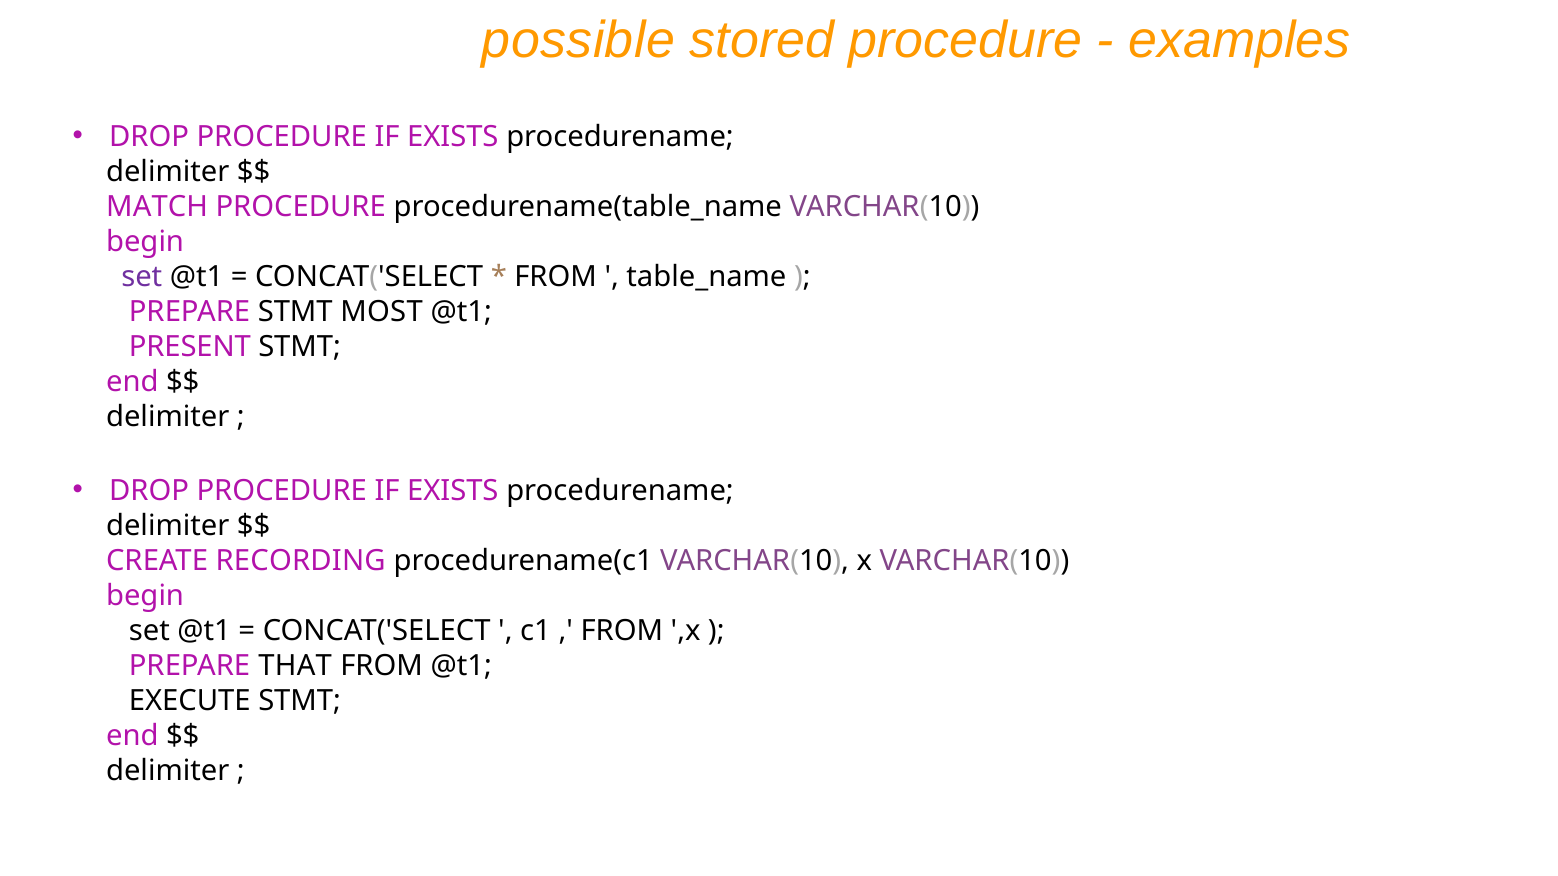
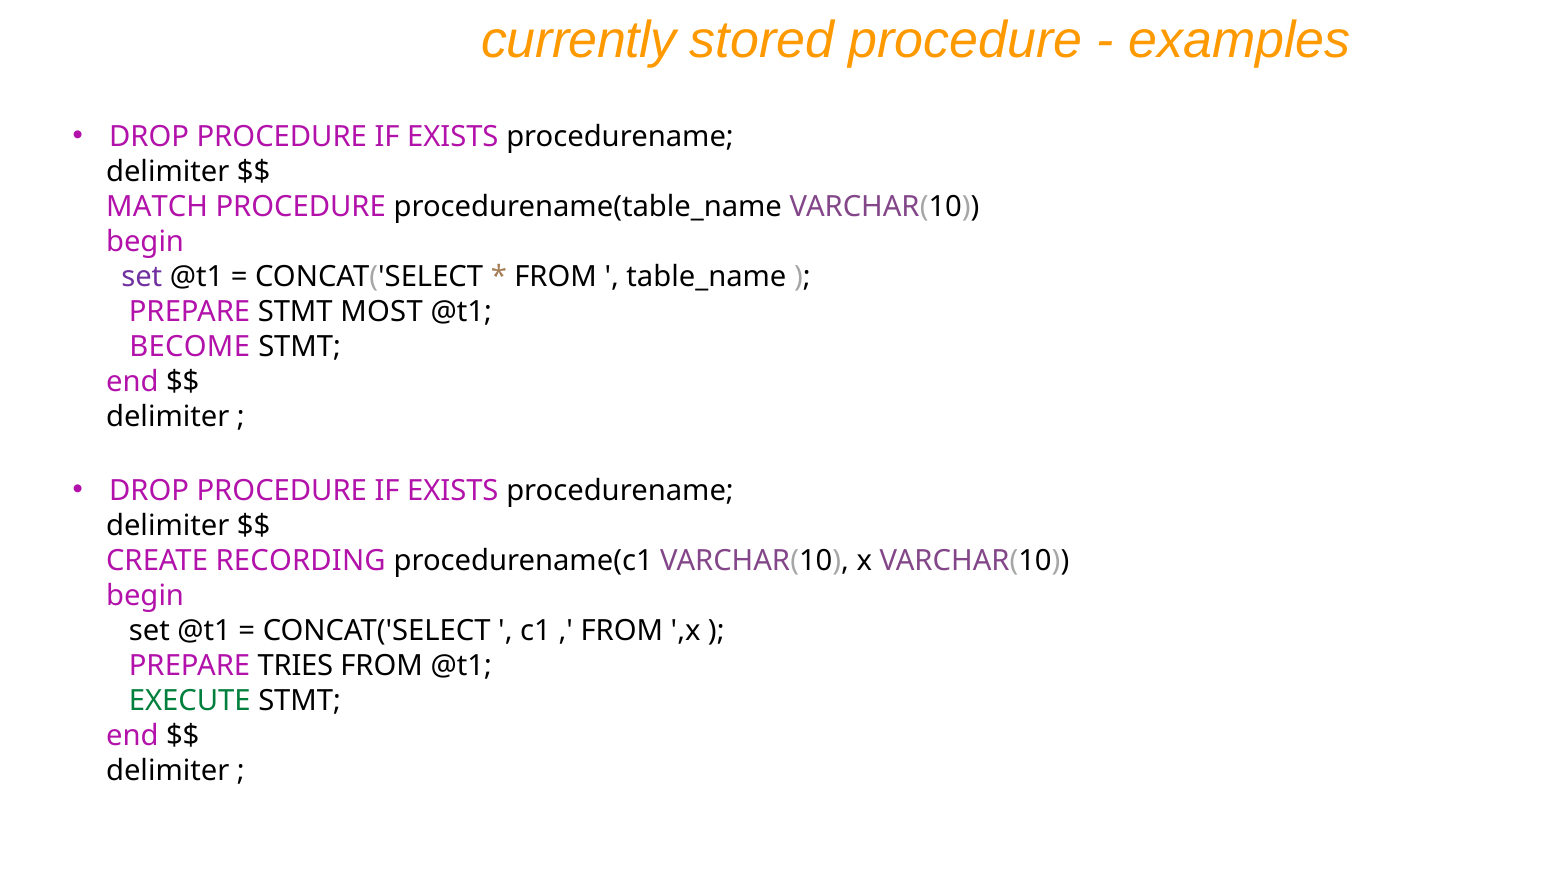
possible: possible -> currently
PRESENT: PRESENT -> BECOME
THAT: THAT -> TRIES
EXECUTE colour: black -> green
